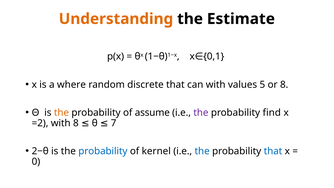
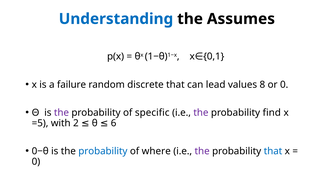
Understanding colour: orange -> blue
Estimate: Estimate -> Assumes
where: where -> failure
can with: with -> lead
5: 5 -> 8
or 8: 8 -> 0
the at (61, 112) colour: orange -> purple
assume: assume -> specific
=2: =2 -> =5
with 8: 8 -> 2
7: 7 -> 6
2−θ: 2−θ -> 0−θ
kernel: kernel -> where
the at (202, 151) colour: blue -> purple
